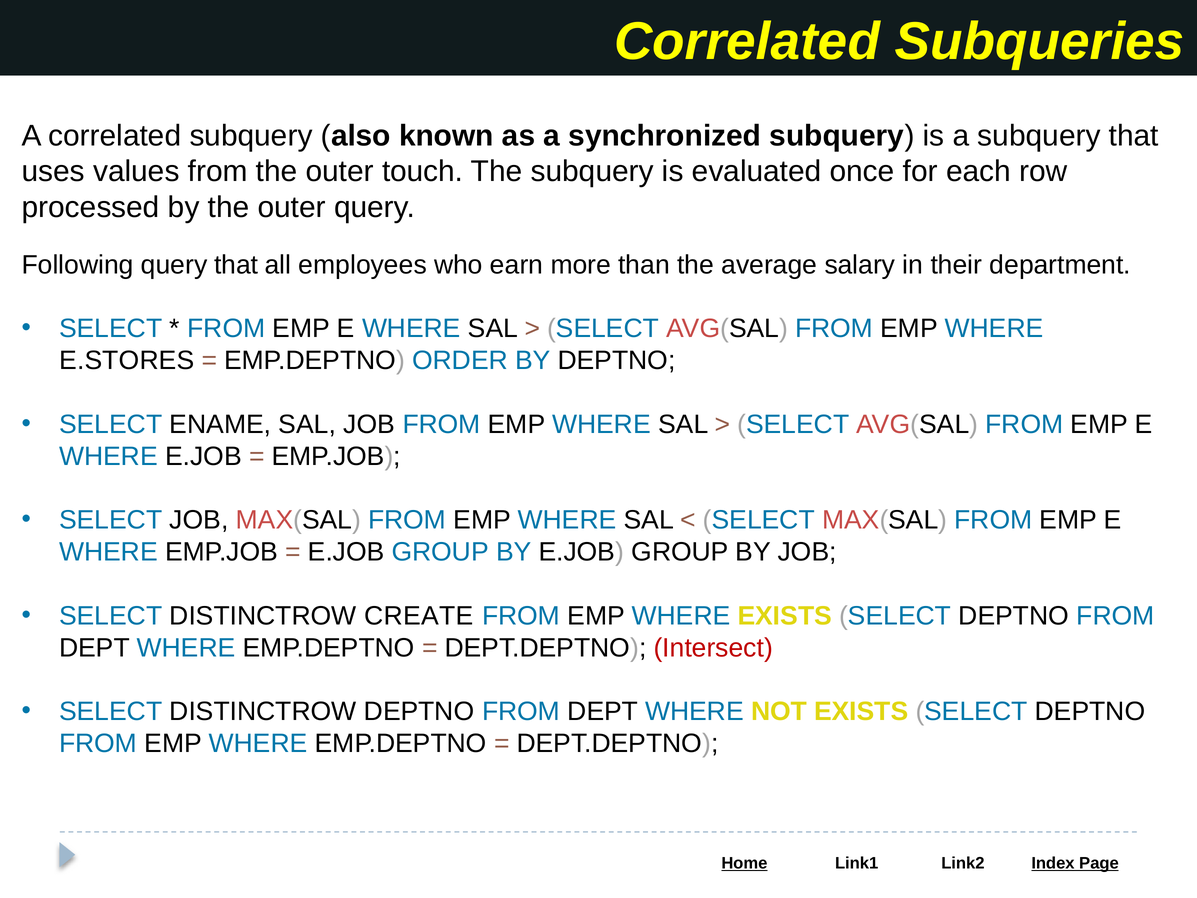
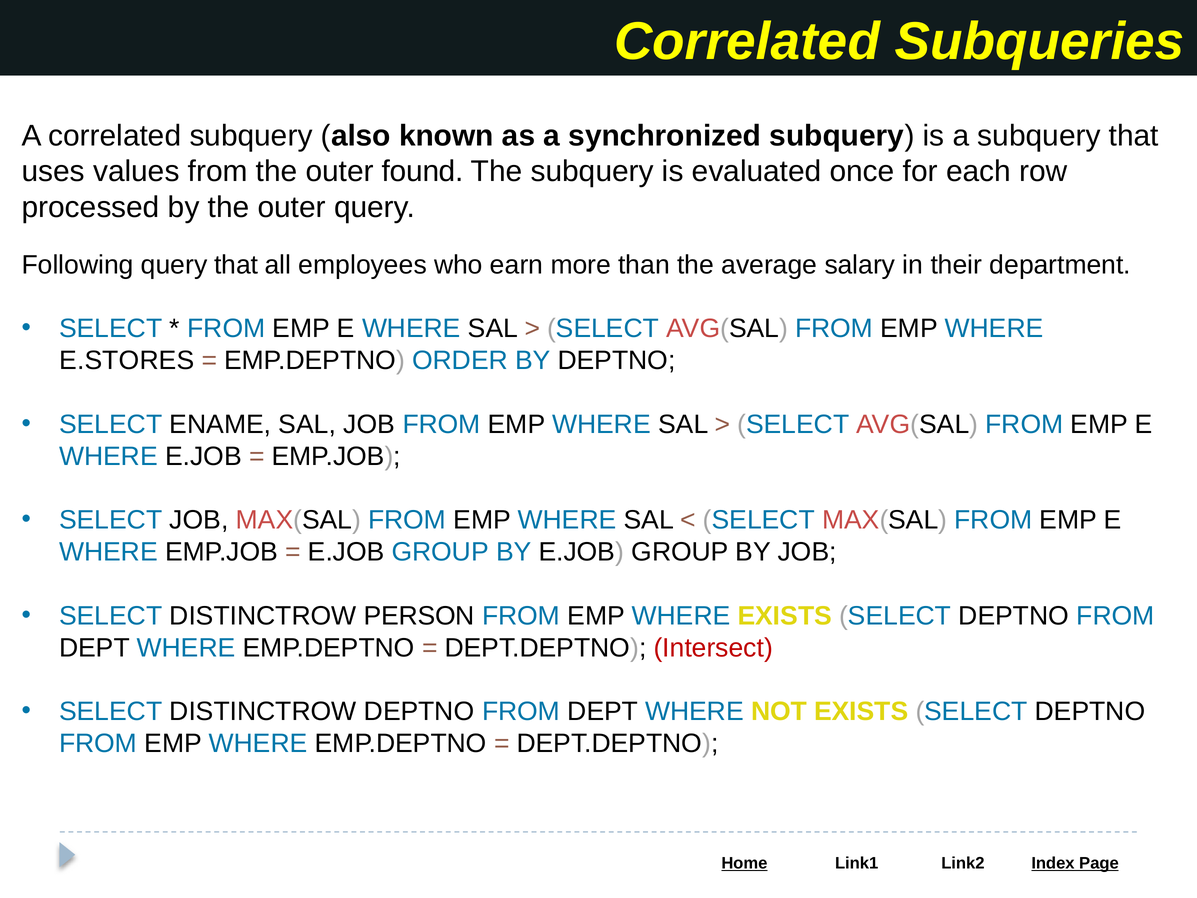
touch: touch -> found
CREATE: CREATE -> PERSON
